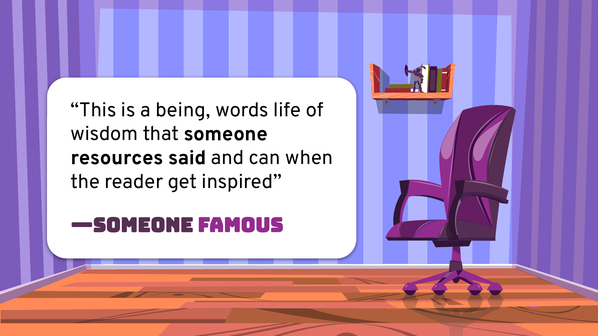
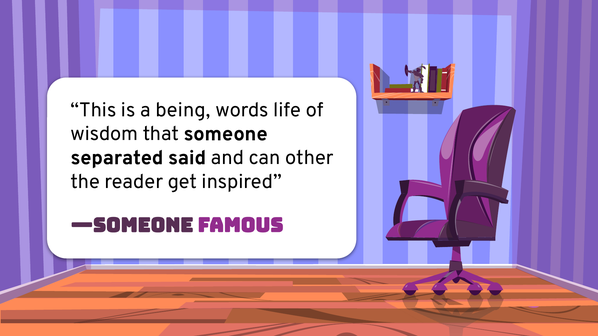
resources: resources -> separated
when: when -> other
